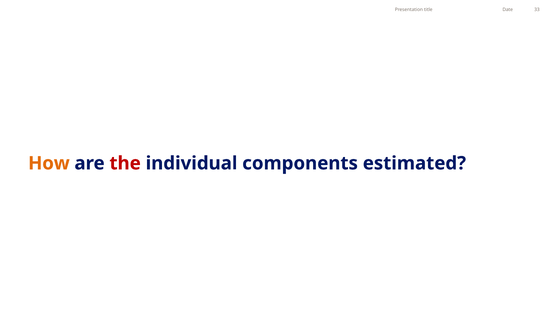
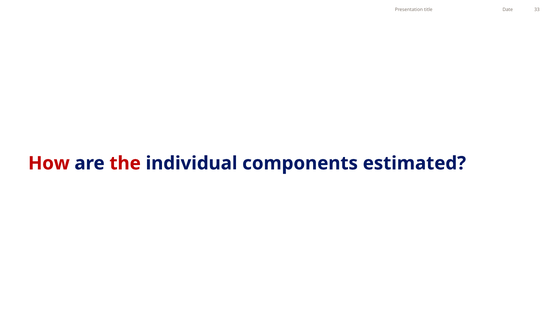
How colour: orange -> red
